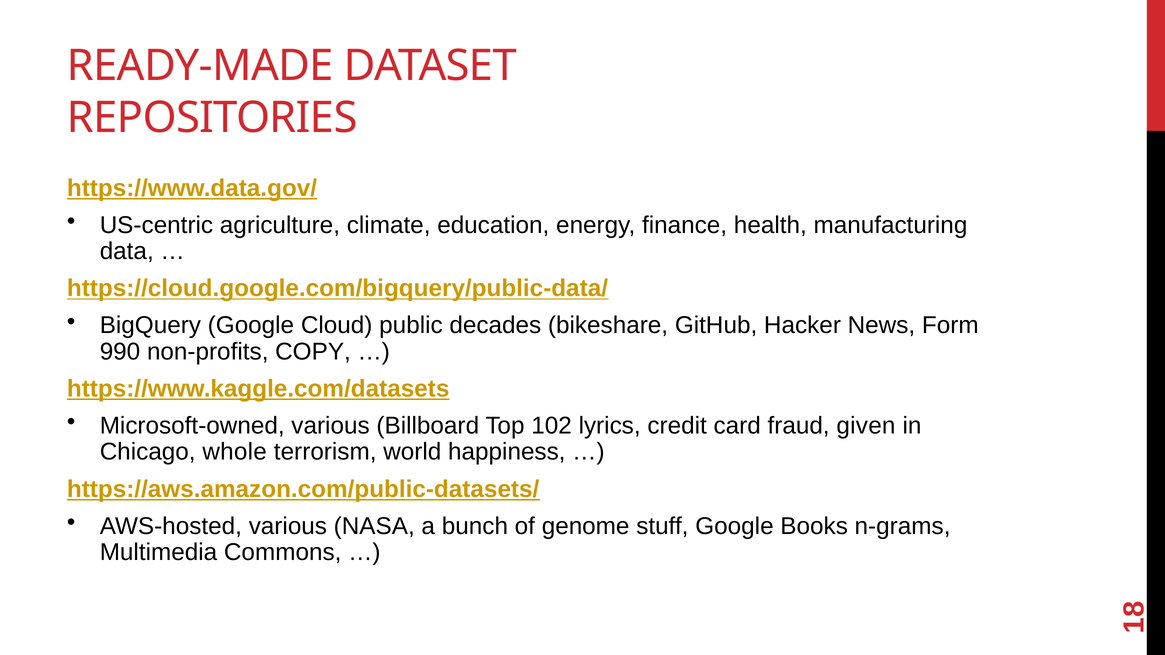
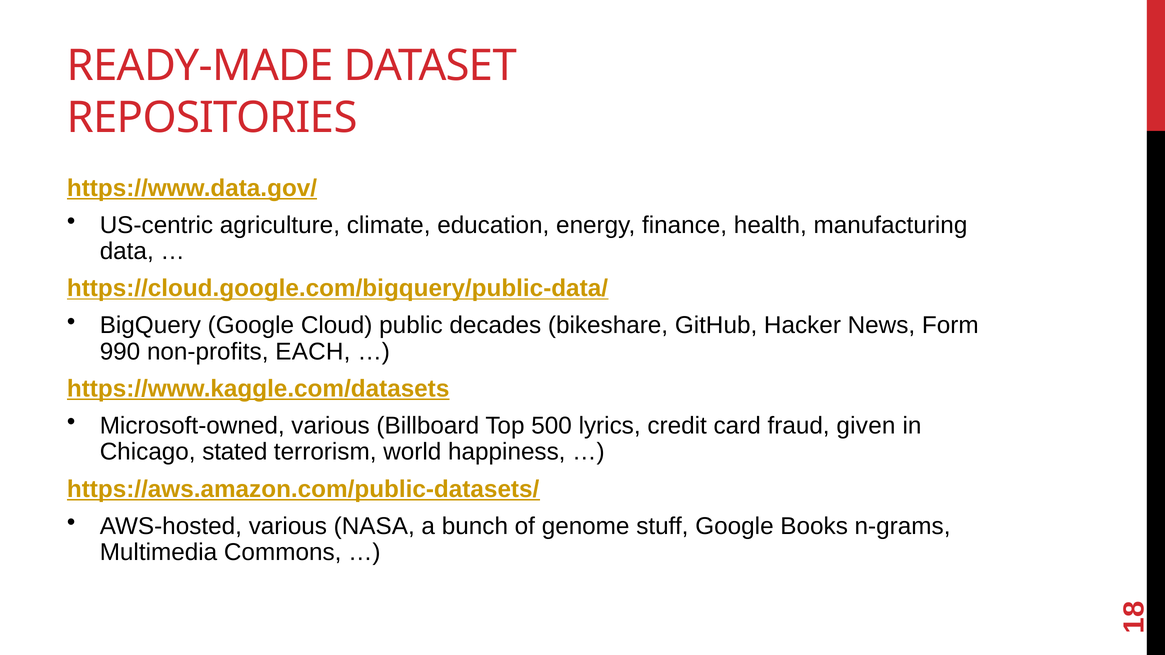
COPY: COPY -> EACH
102: 102 -> 500
whole: whole -> stated
